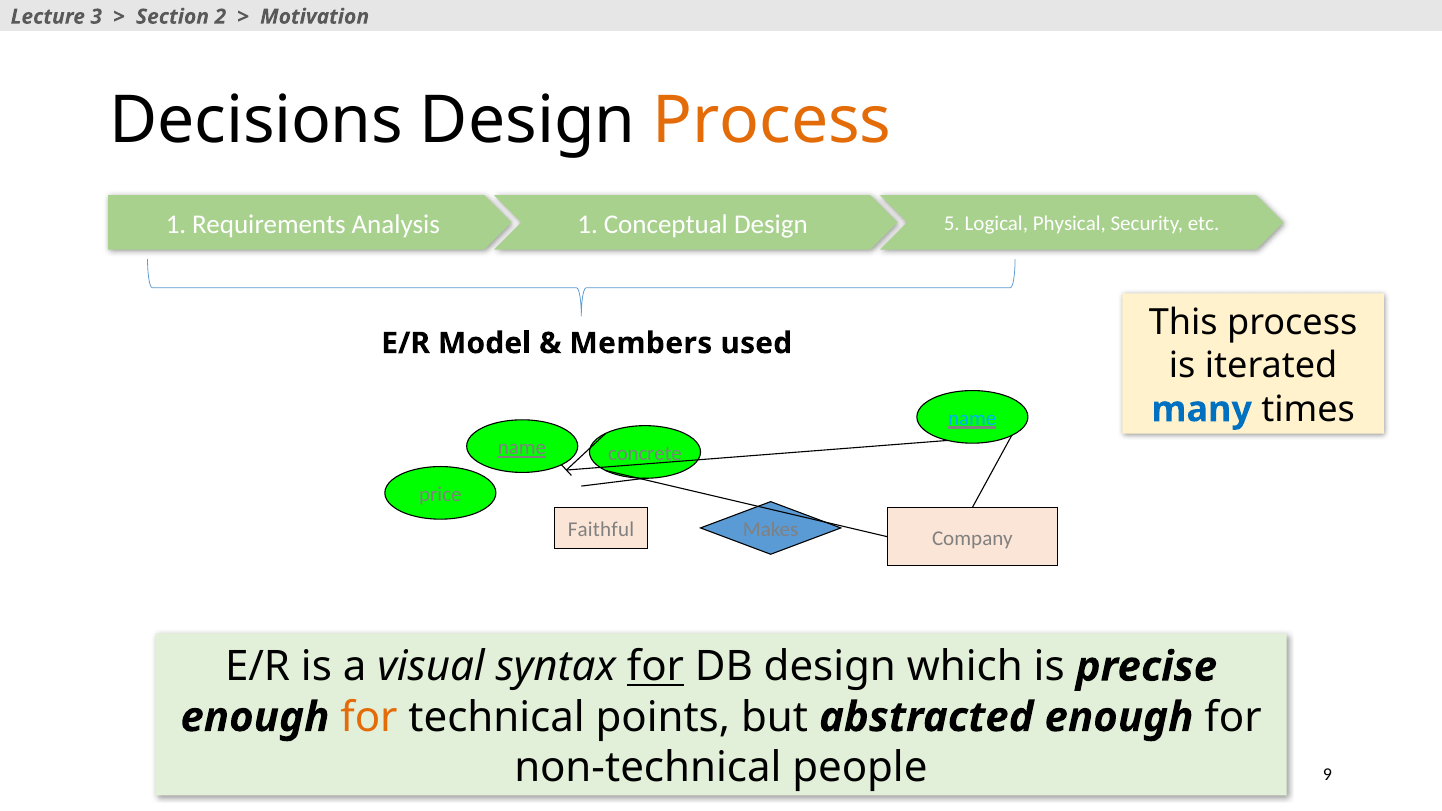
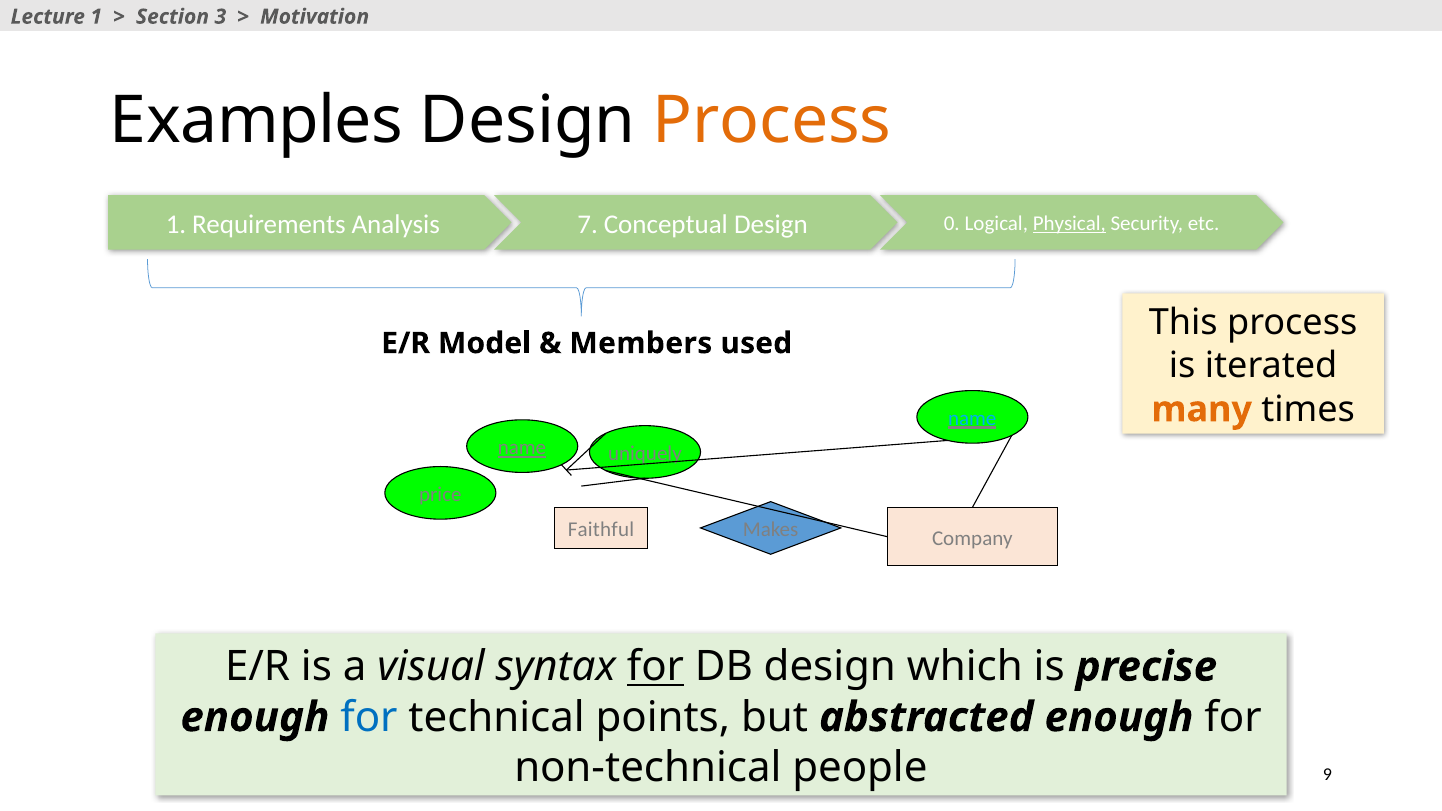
Lecture 3: 3 -> 1
2: 2 -> 3
Decisions: Decisions -> Examples
Analysis 1: 1 -> 7
5: 5 -> 0
Physical underline: none -> present
many colour: blue -> orange
concrete: concrete -> uniquely
for at (369, 717) colour: orange -> blue
